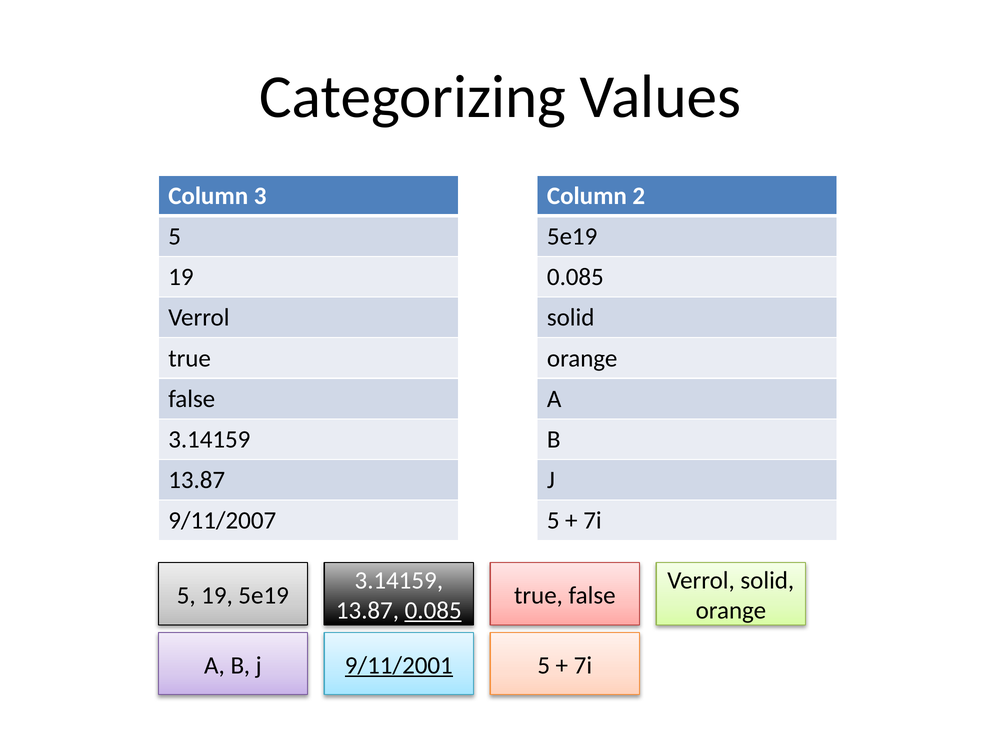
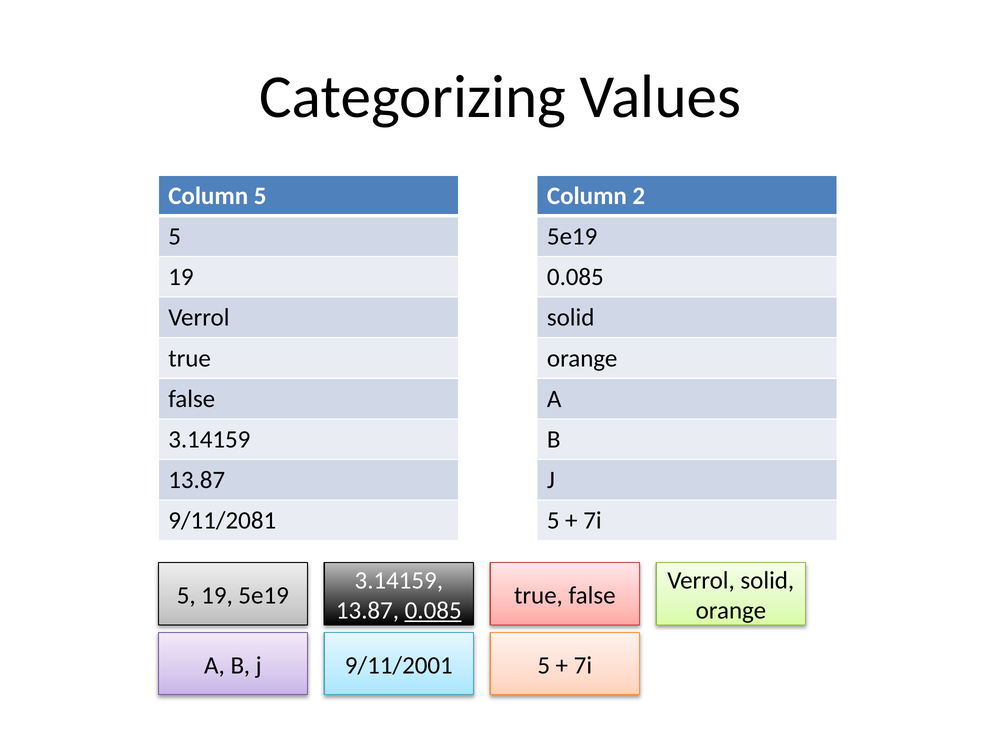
Column 3: 3 -> 5
9/11/2007: 9/11/2007 -> 9/11/2081
9/11/2001 underline: present -> none
